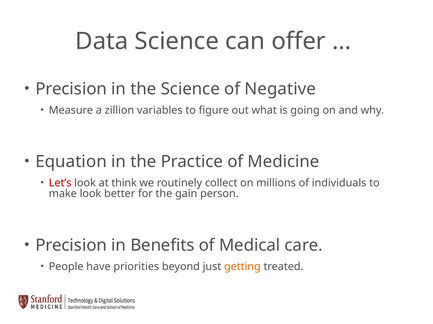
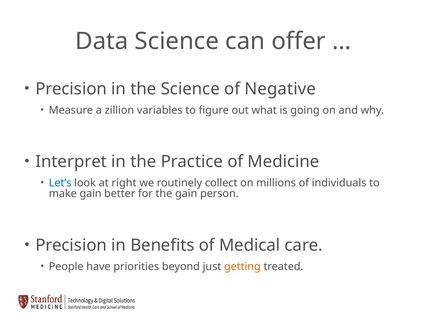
Equation: Equation -> Interpret
Let’s colour: red -> blue
think: think -> right
make look: look -> gain
